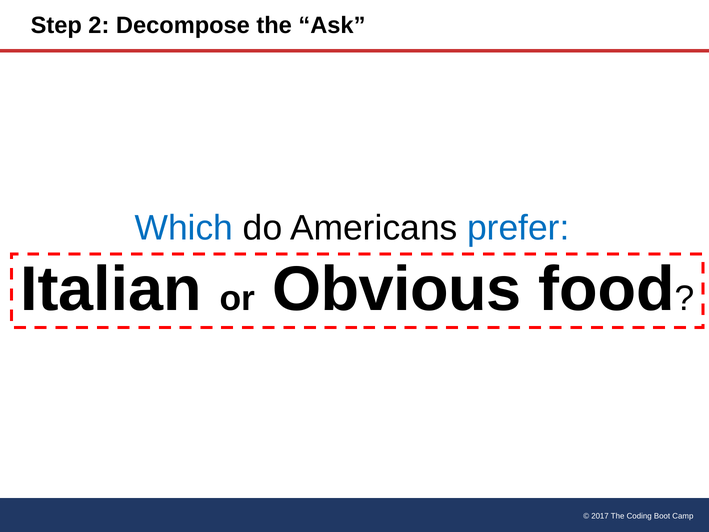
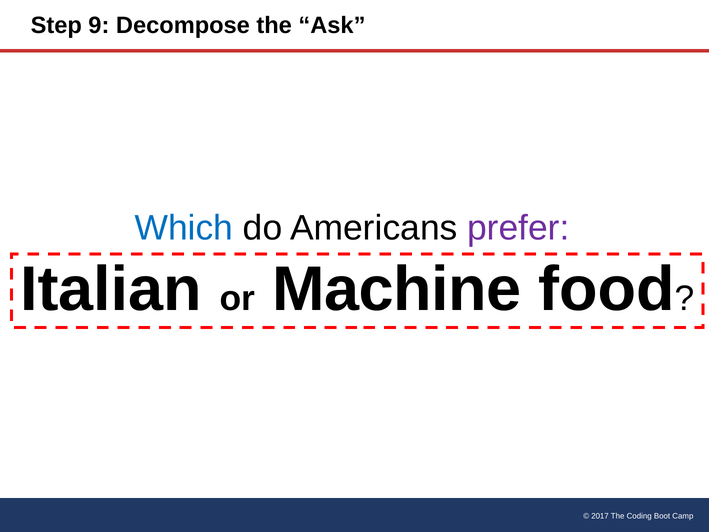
2: 2 -> 9
prefer colour: blue -> purple
Obvious: Obvious -> Machine
